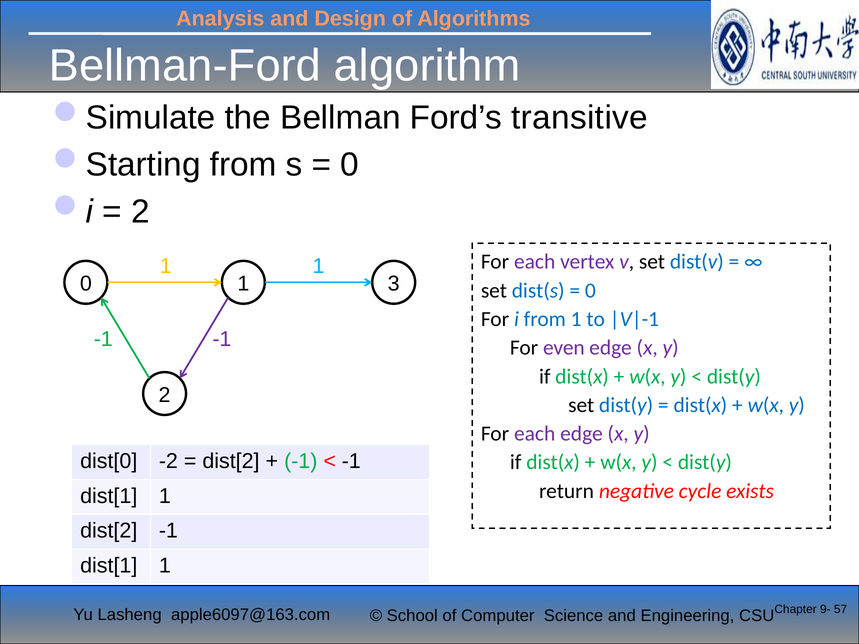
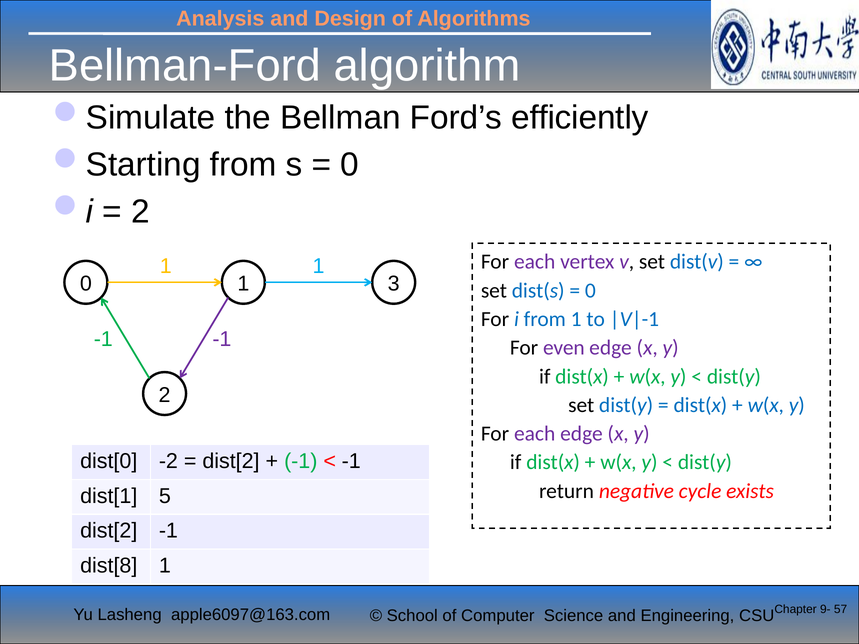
transitive: transitive -> efficiently
1 at (165, 496): 1 -> 5
dist[1 at (109, 566): dist[1 -> dist[8
